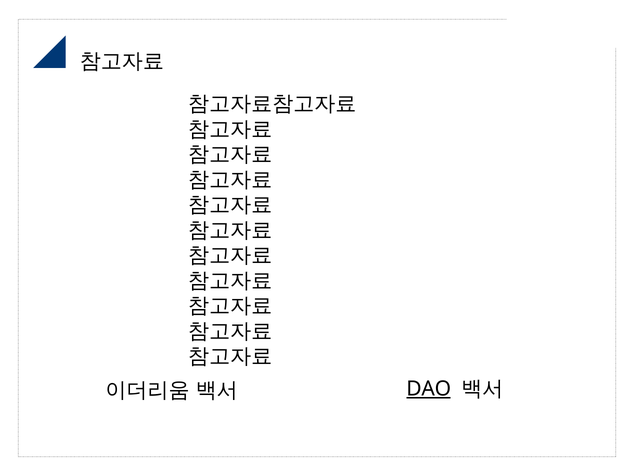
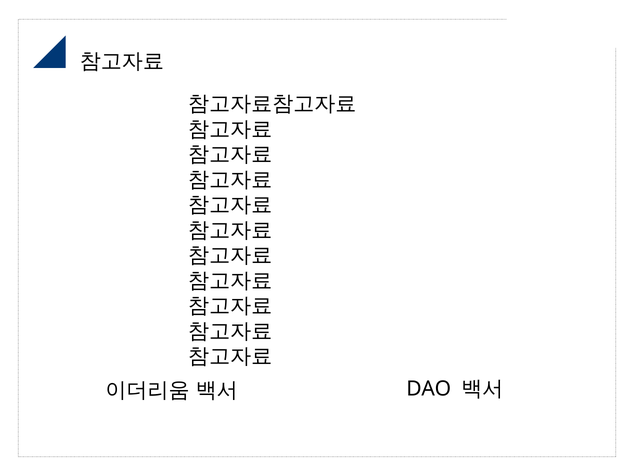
DAO underline: present -> none
